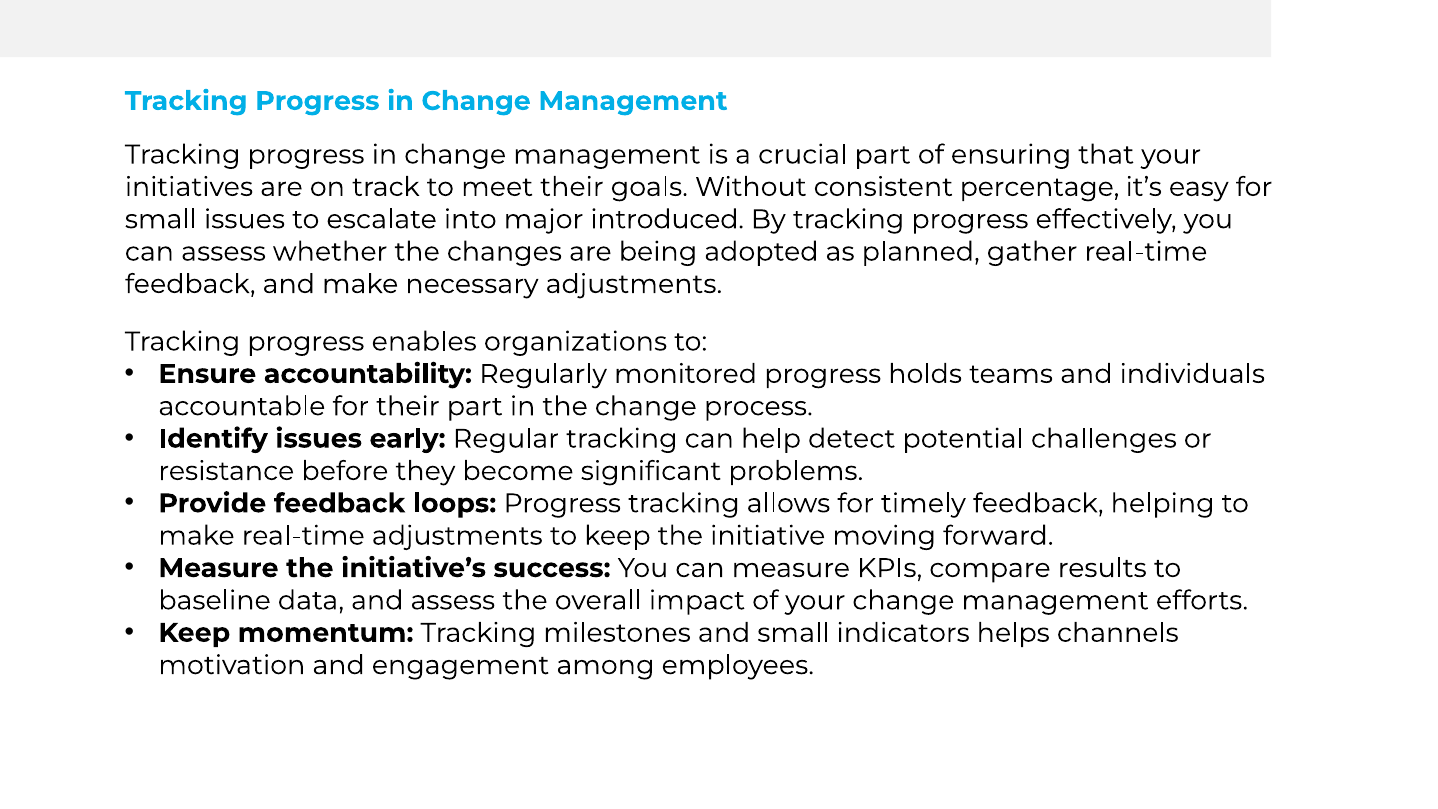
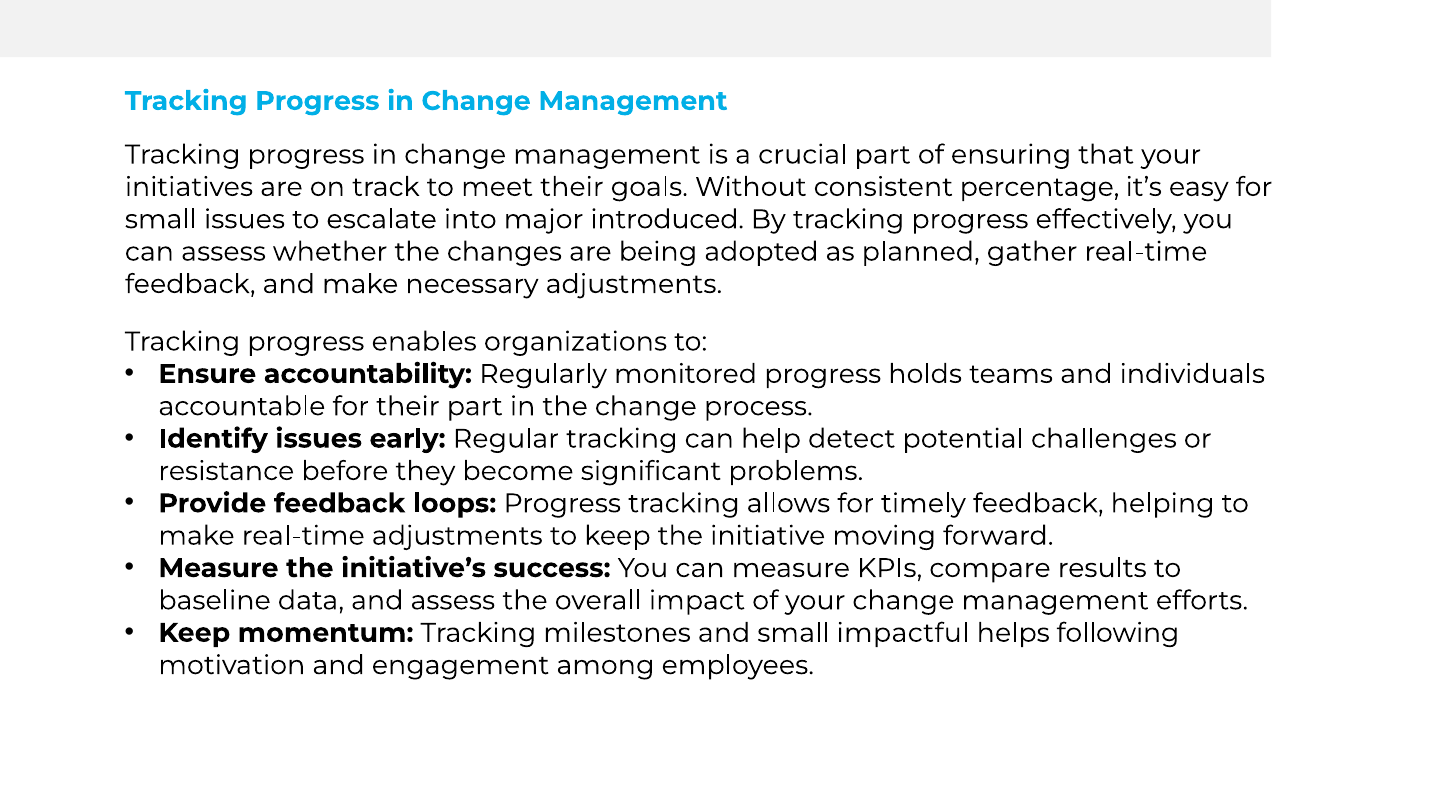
indicators: indicators -> impactful
channels: channels -> following
